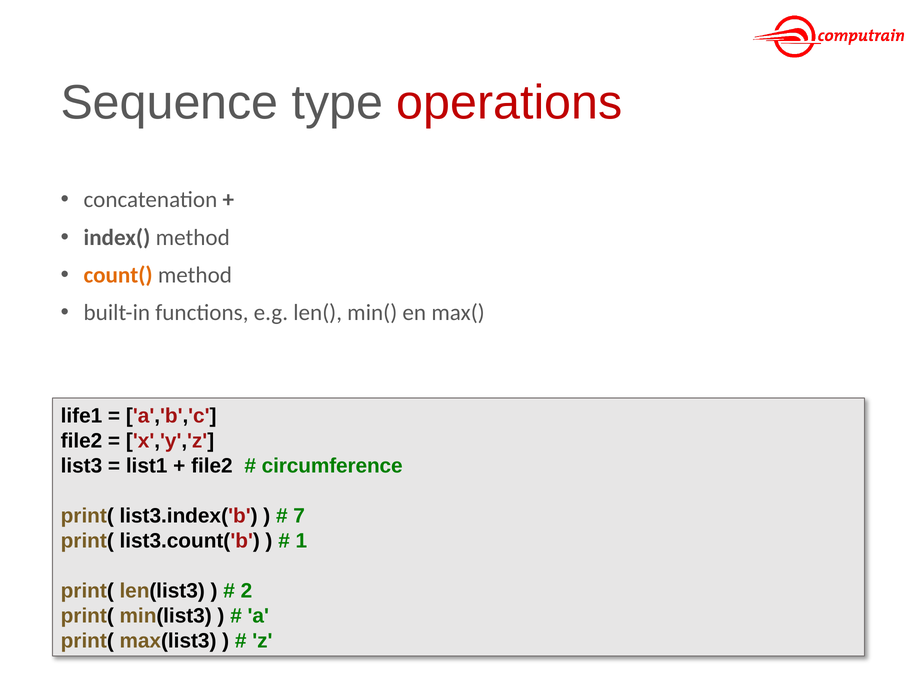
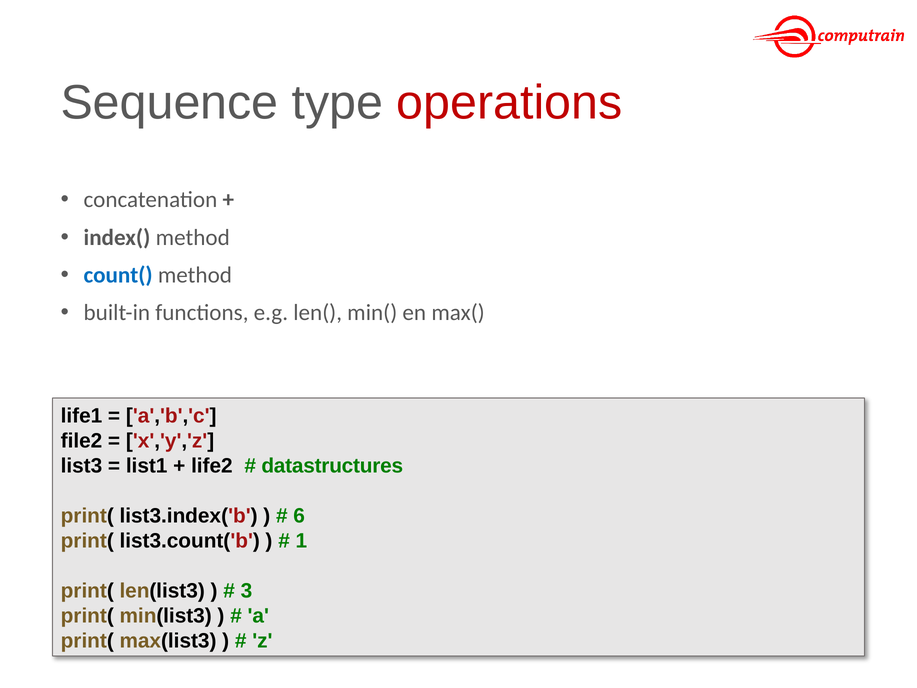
count( colour: orange -> blue
file2 at (212, 466): file2 -> life2
circumference: circumference -> datastructures
7: 7 -> 6
2: 2 -> 3
